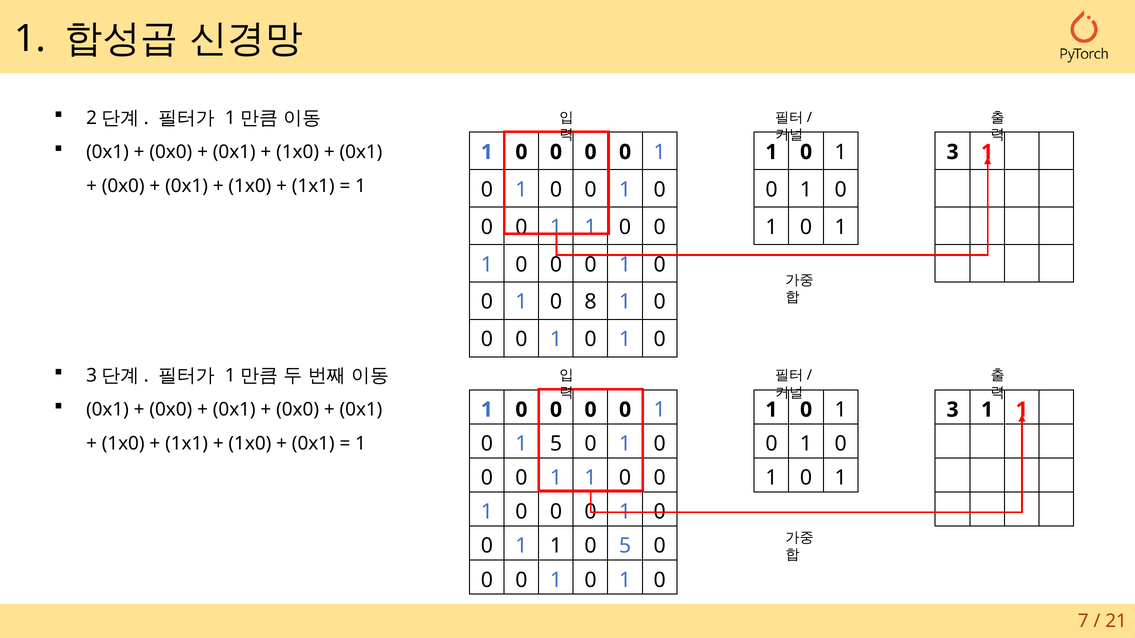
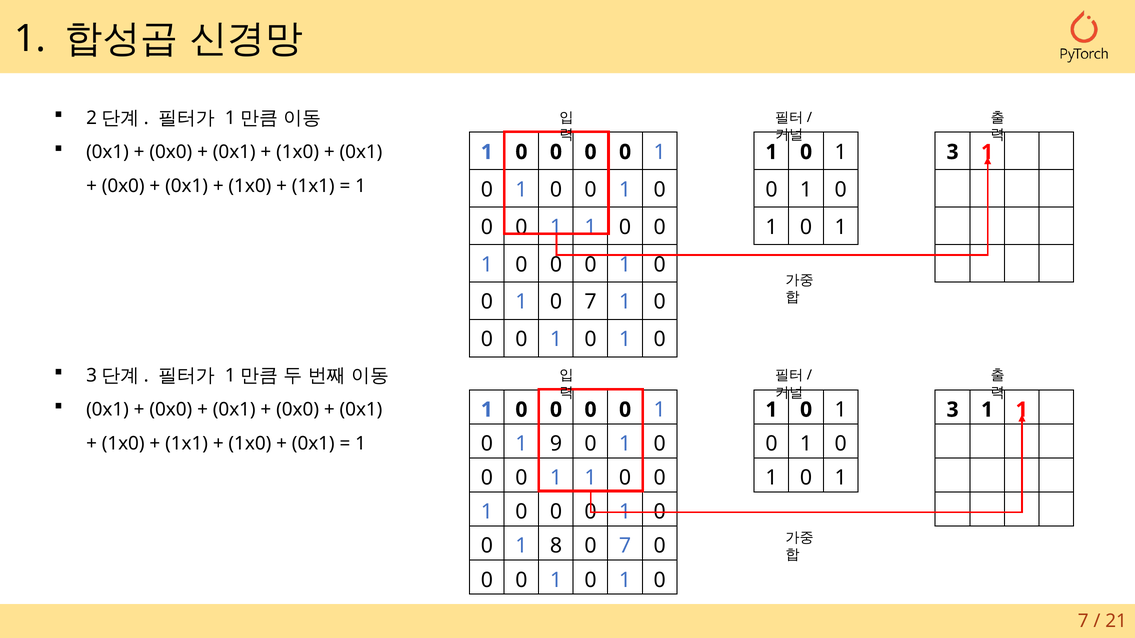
1 0 8: 8 -> 7
1 5: 5 -> 9
1 at (556, 546): 1 -> 8
5 at (625, 546): 5 -> 7
